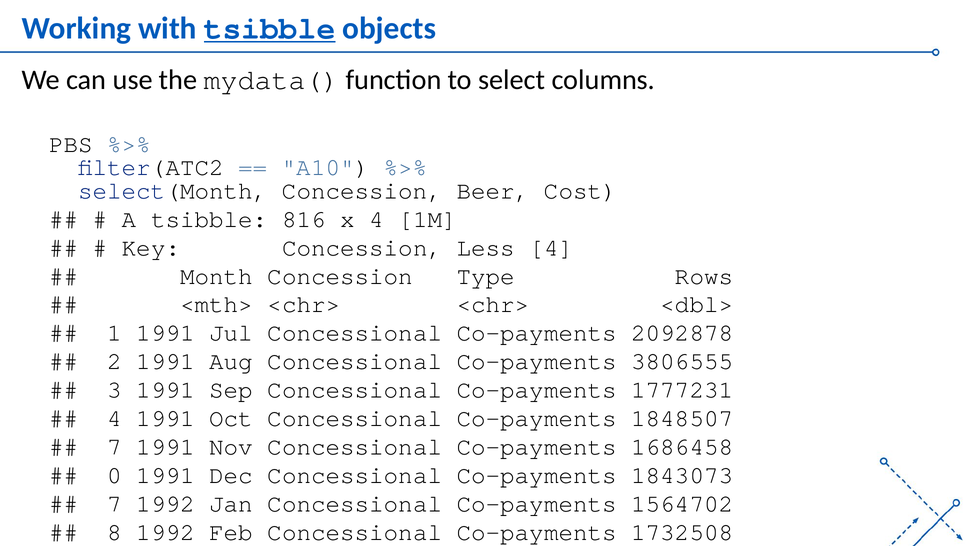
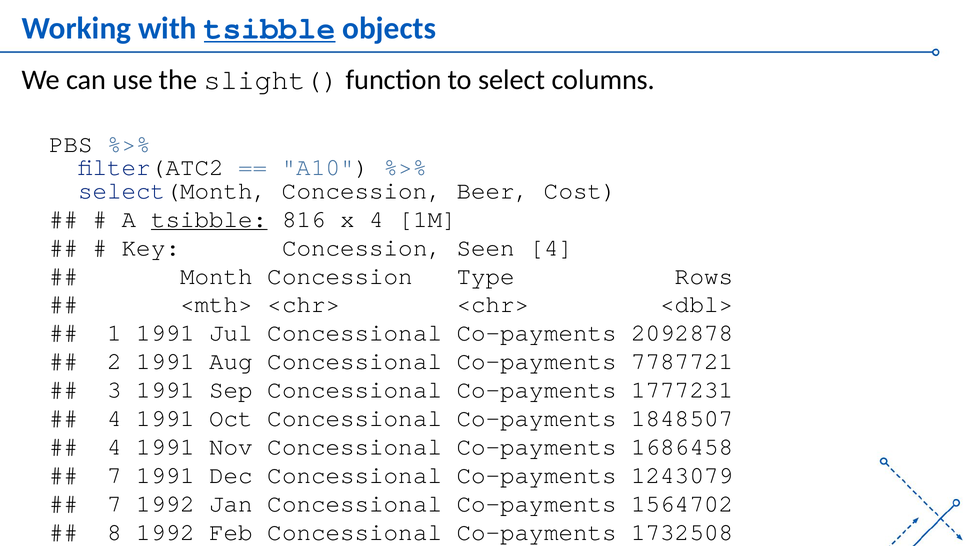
mydata(: mydata( -> slight(
tsibble at (209, 219) underline: none -> present
Less: Less -> Seen
3806555: 3806555 -> 7787721
7 at (115, 446): 7 -> 4
0 at (115, 475): 0 -> 7
1843073: 1843073 -> 1243079
